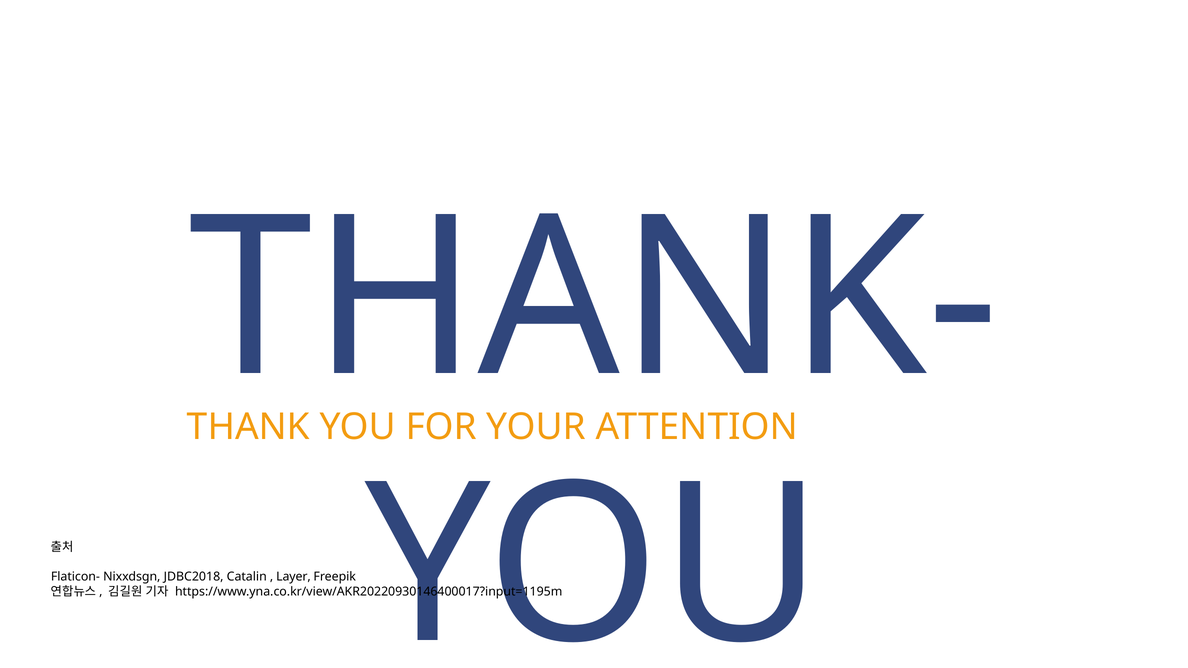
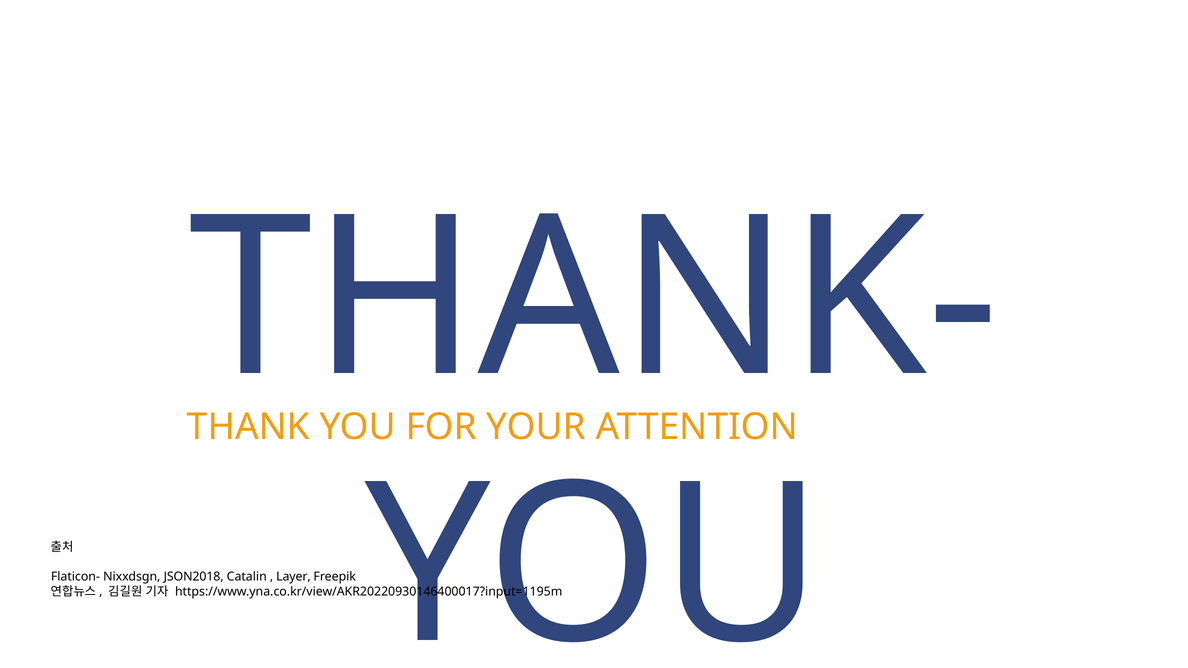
JDBC2018: JDBC2018 -> JSON2018
